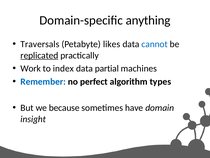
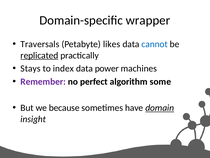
anything: anything -> wrapper
Work: Work -> Stays
partial: partial -> power
Remember colour: blue -> purple
types: types -> some
domain underline: none -> present
